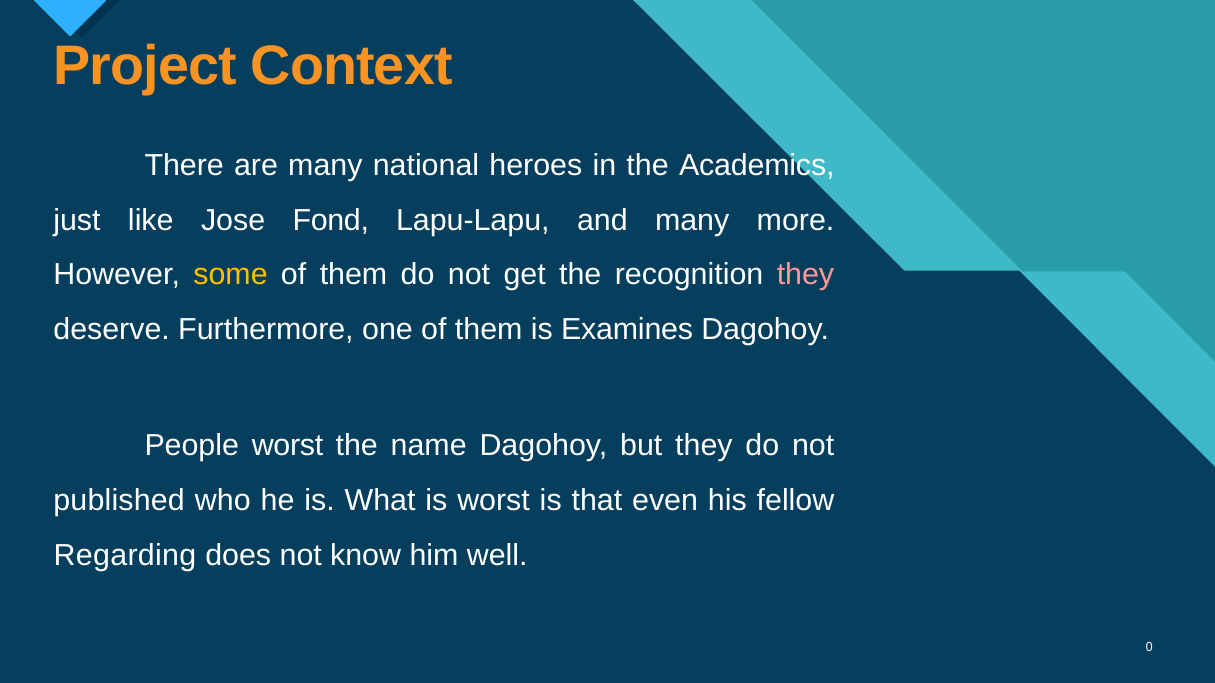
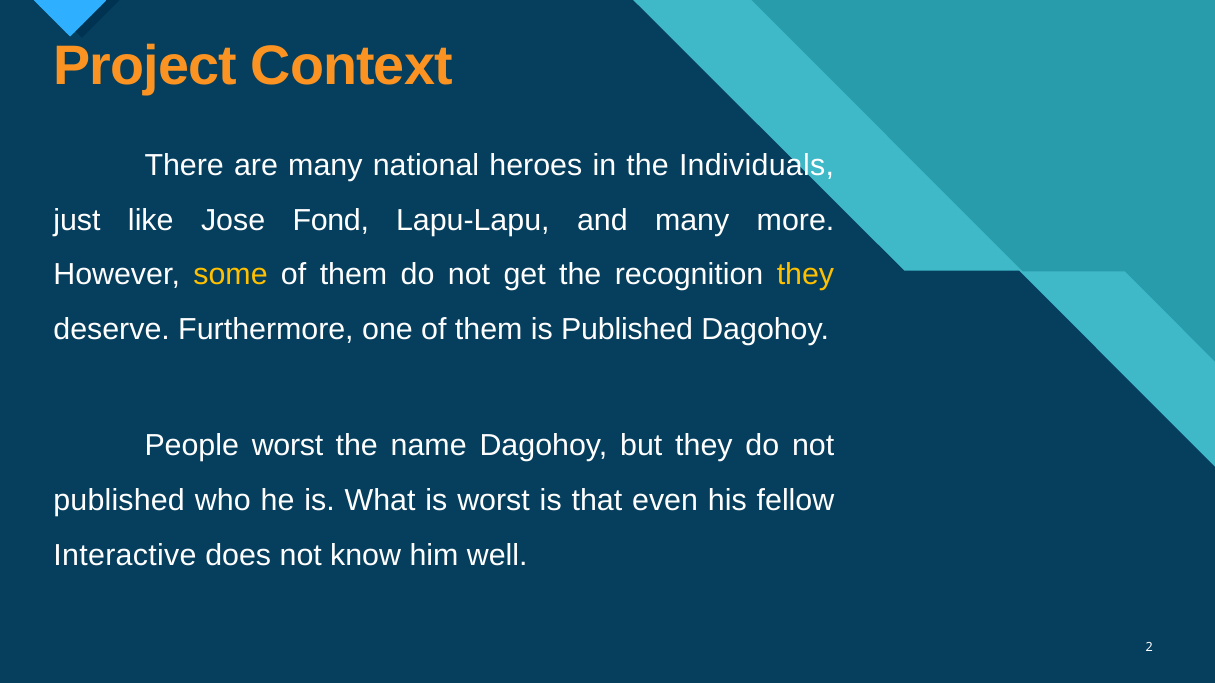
Academics: Academics -> Individuals
they at (805, 275) colour: pink -> yellow
is Examines: Examines -> Published
Regarding: Regarding -> Interactive
0: 0 -> 2
